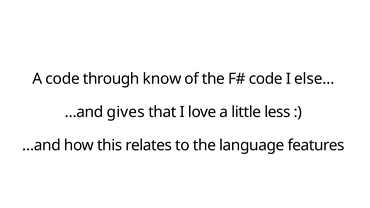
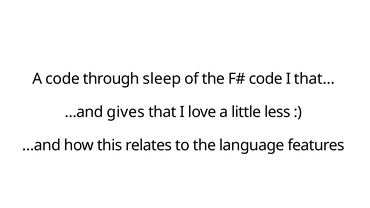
know: know -> sleep
else…: else… -> that…
